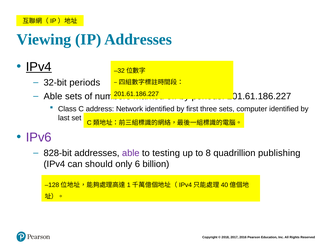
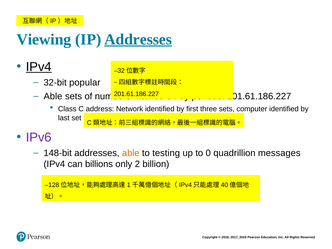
Addresses at (138, 39) underline: none -> present
32-bit periods: periods -> popular
828-bit: 828-bit -> 148-bit
able at (131, 153) colour: purple -> orange
8: 8 -> 0
publishing: publishing -> messages
should: should -> billions
6: 6 -> 2
